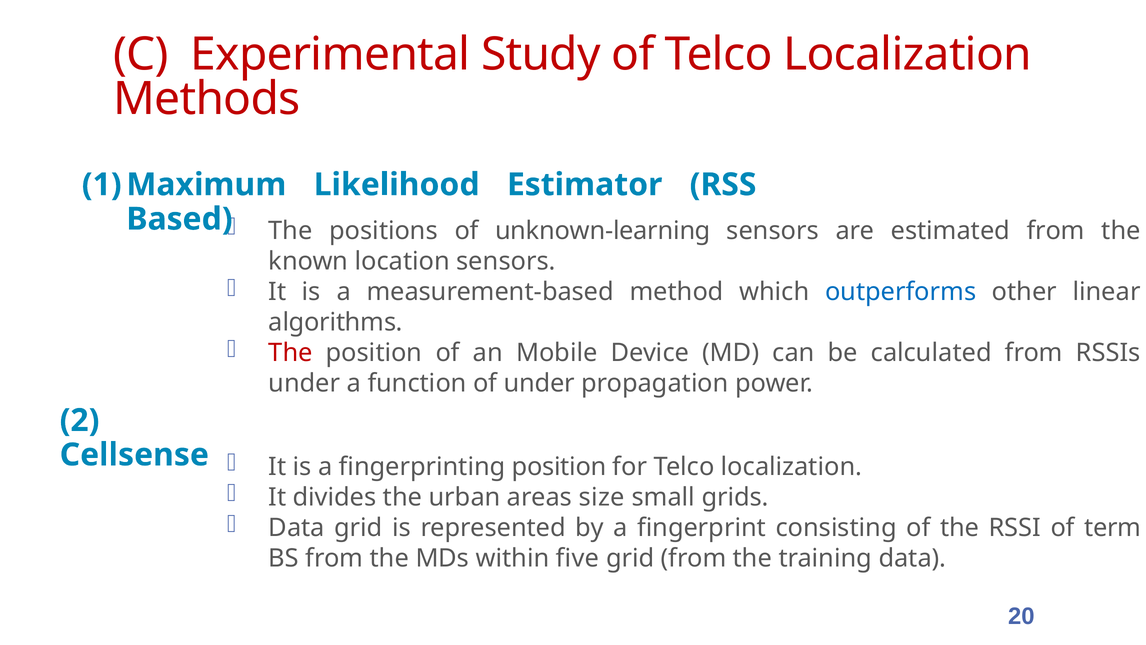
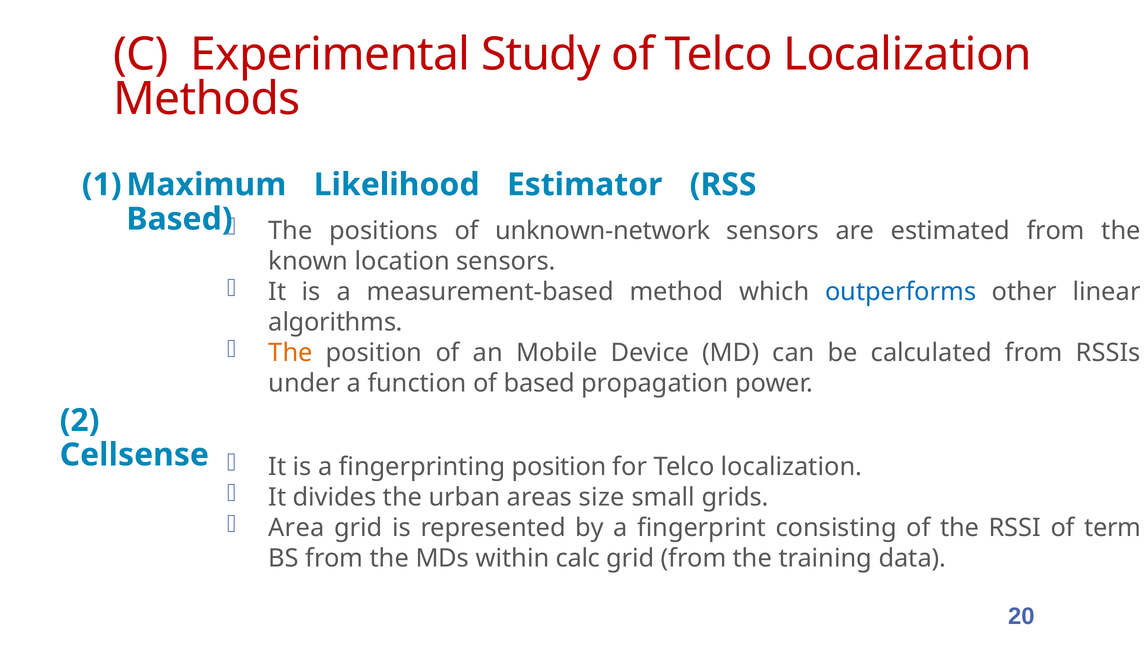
unknown-learning: unknown-learning -> unknown-network
The at (291, 353) colour: red -> orange
of under: under -> based
Data at (297, 528): Data -> Area
five: five -> calc
